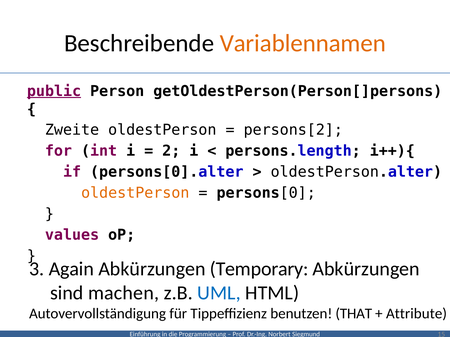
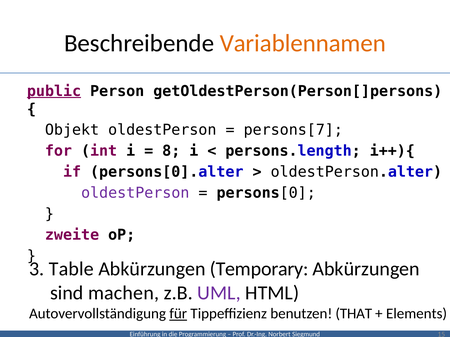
Zweite: Zweite -> Objekt
persons[2: persons[2 -> persons[7
2: 2 -> 8
oldestPerson at (135, 193) colour: orange -> purple
values: values -> zweite
Again: Again -> Table
UML colour: blue -> purple
für underline: none -> present
Attribute: Attribute -> Elements
